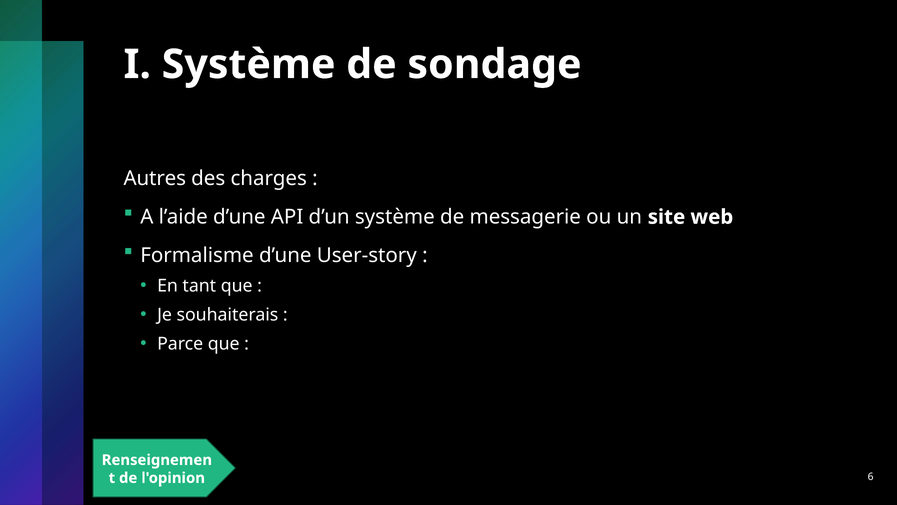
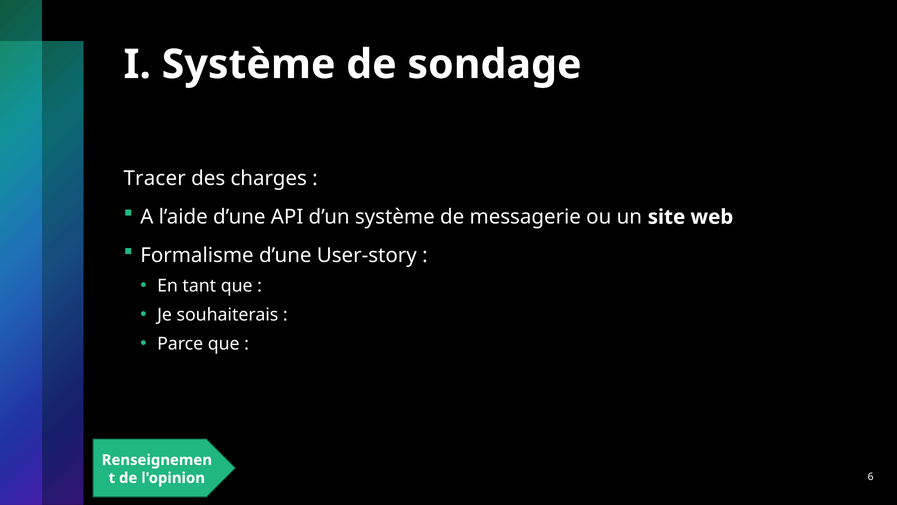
Autres: Autres -> Tracer
